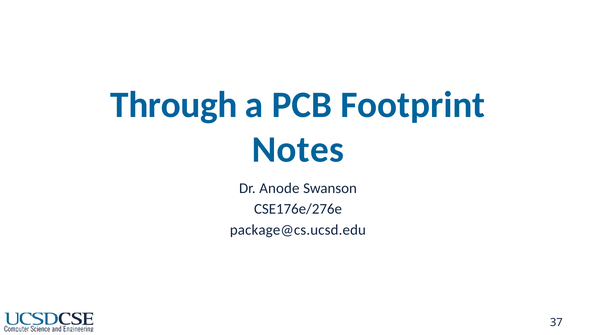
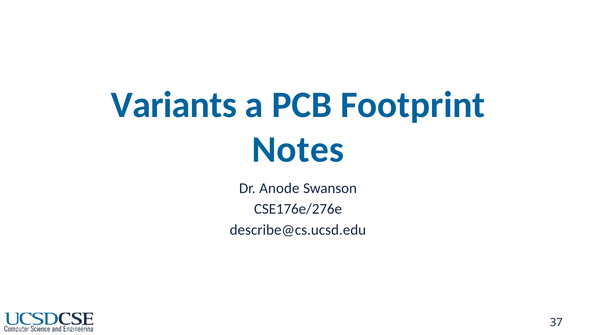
Through: Through -> Variants
package@cs.ucsd.edu: package@cs.ucsd.edu -> describe@cs.ucsd.edu
